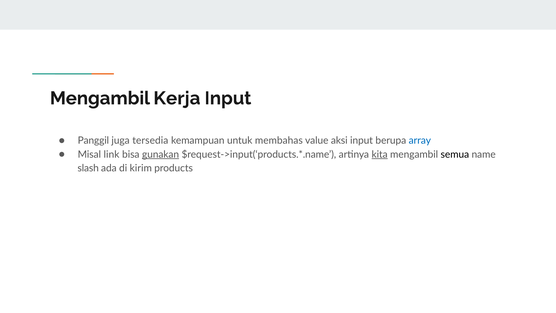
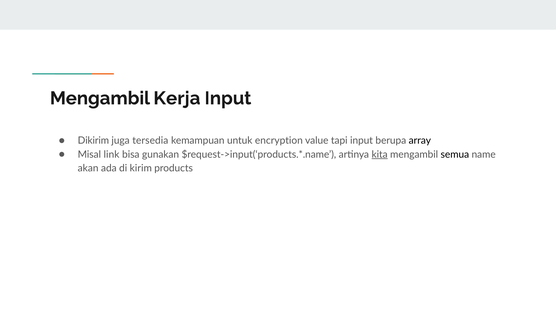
Panggil: Panggil -> Dikirim
membahas: membahas -> encryption
aksi: aksi -> tapi
array colour: blue -> black
gunakan underline: present -> none
slash: slash -> akan
